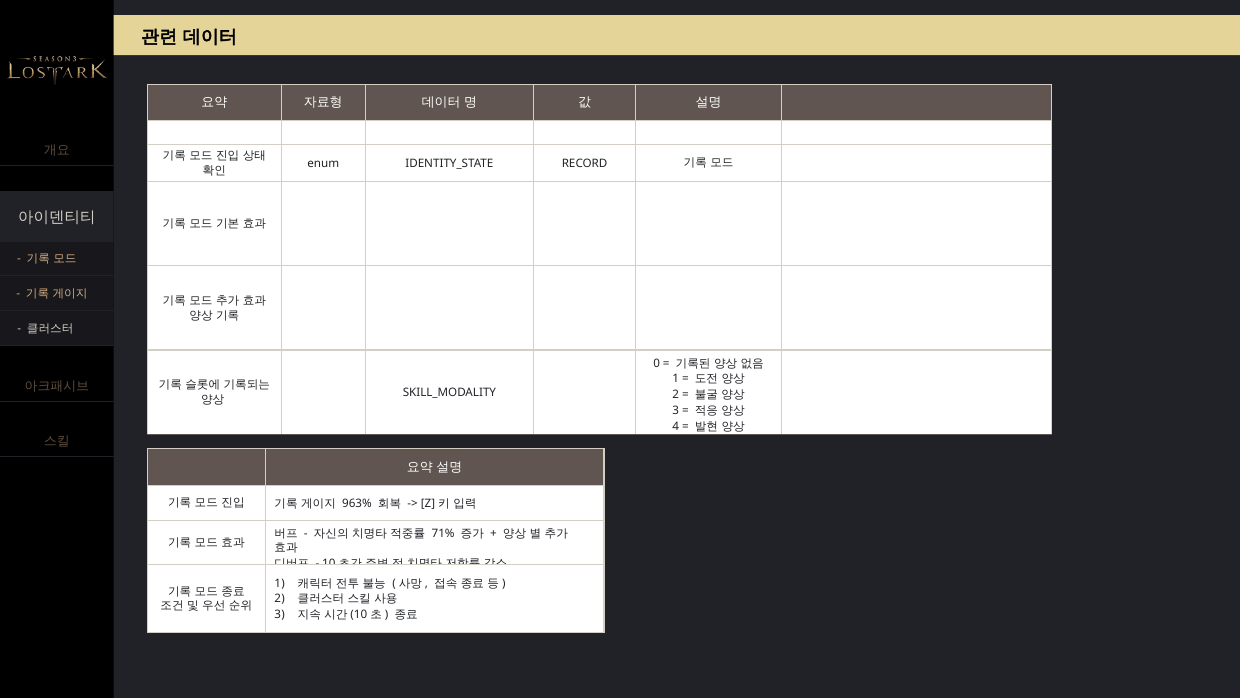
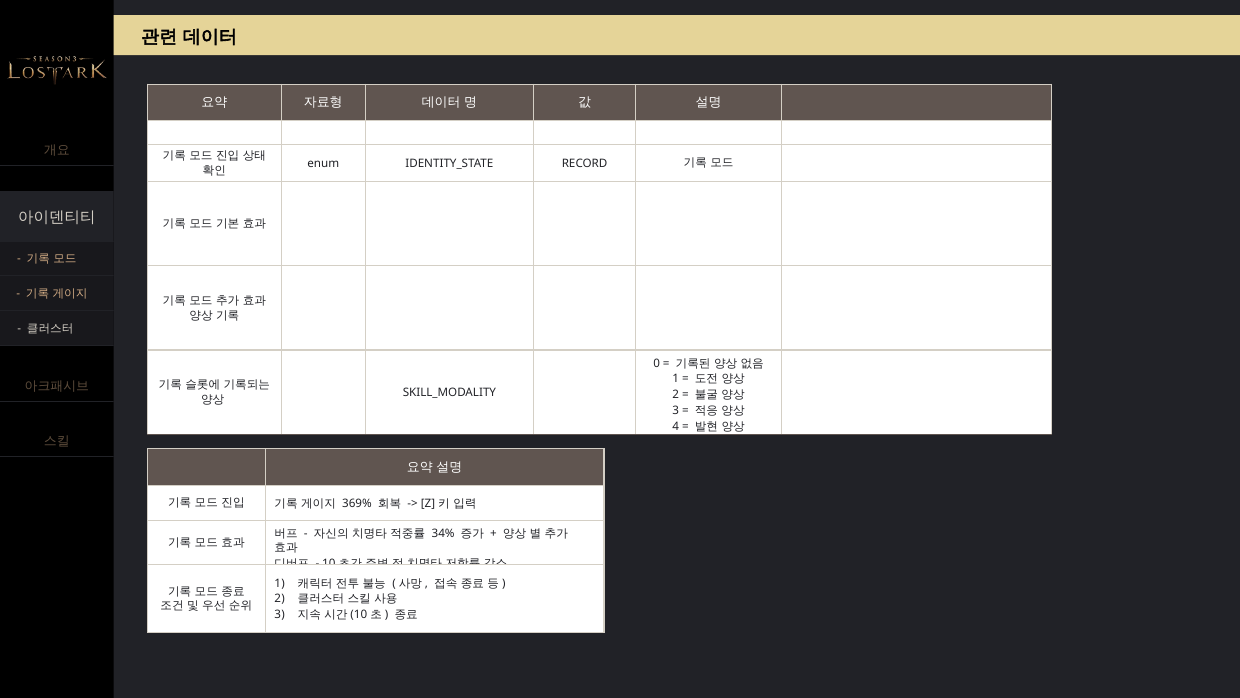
963%: 963% -> 369%
71%: 71% -> 34%
